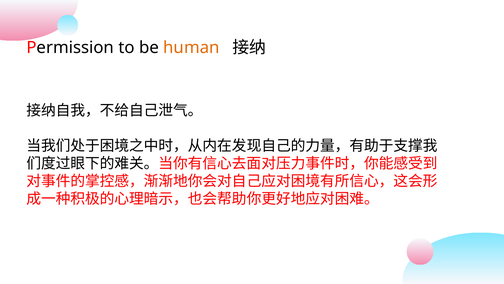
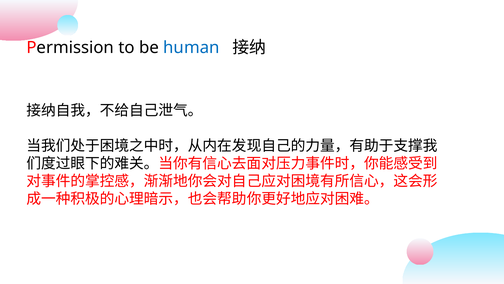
human colour: orange -> blue
